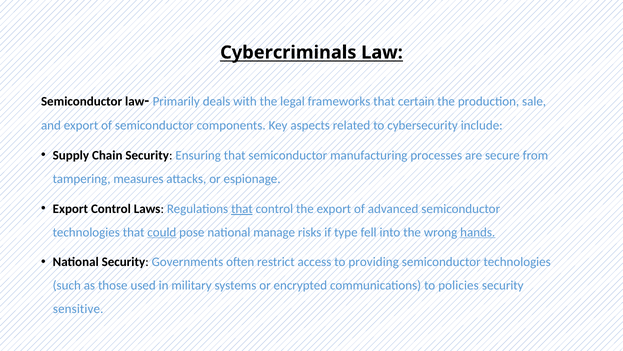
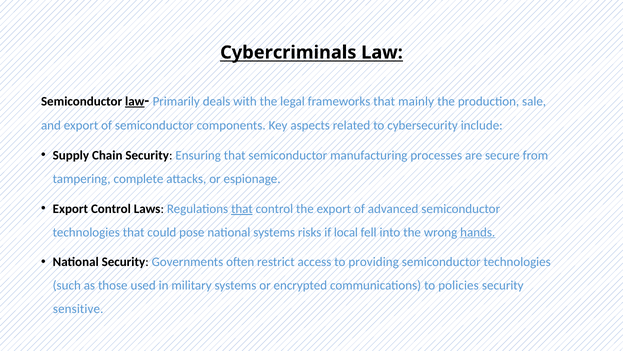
law at (135, 101) underline: none -> present
certain: certain -> mainly
measures: measures -> complete
could underline: present -> none
national manage: manage -> systems
type: type -> local
